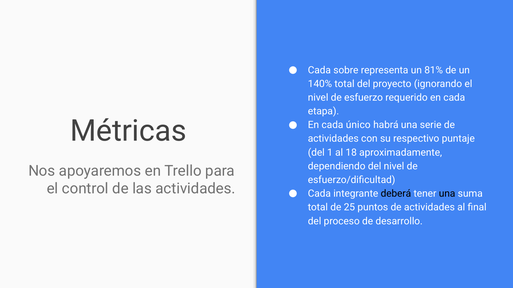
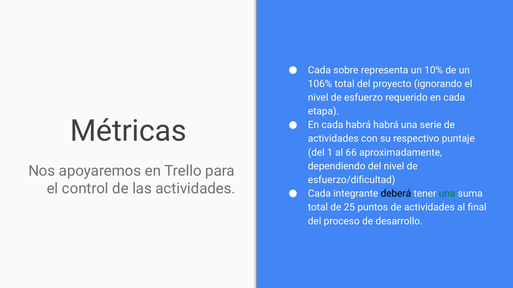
81%: 81% -> 10%
140%: 140% -> 106%
cada único: único -> habrá
18: 18 -> 66
una at (447, 194) colour: black -> green
